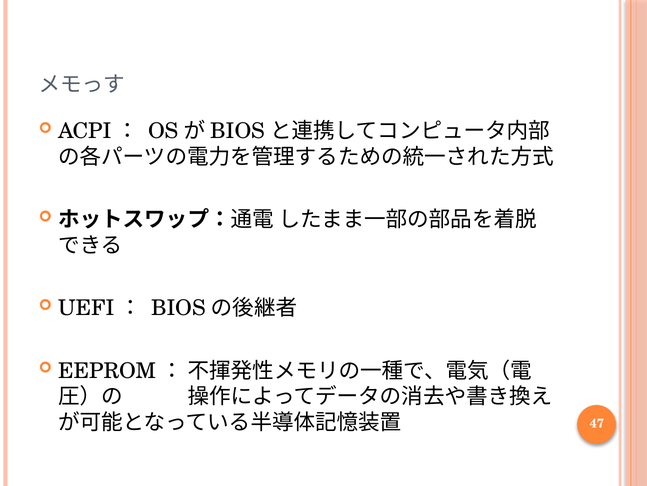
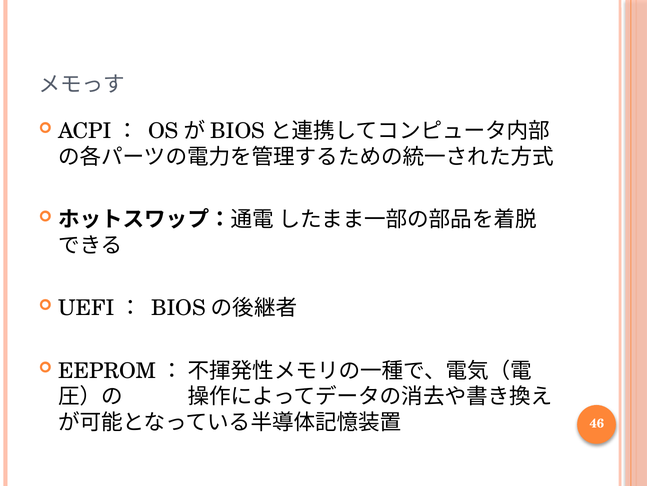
47: 47 -> 46
